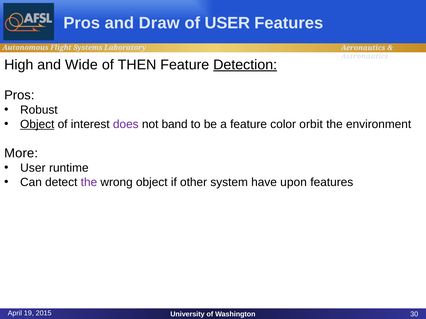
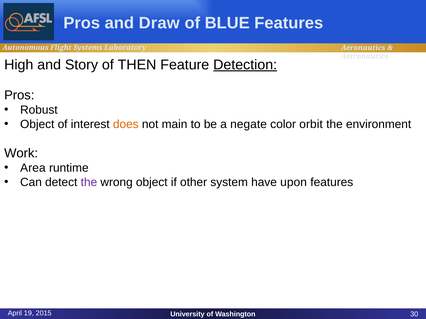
of USER: USER -> BLUE
Wide: Wide -> Story
Object at (37, 124) underline: present -> none
does colour: purple -> orange
band: band -> main
a feature: feature -> negate
More: More -> Work
User at (33, 168): User -> Area
